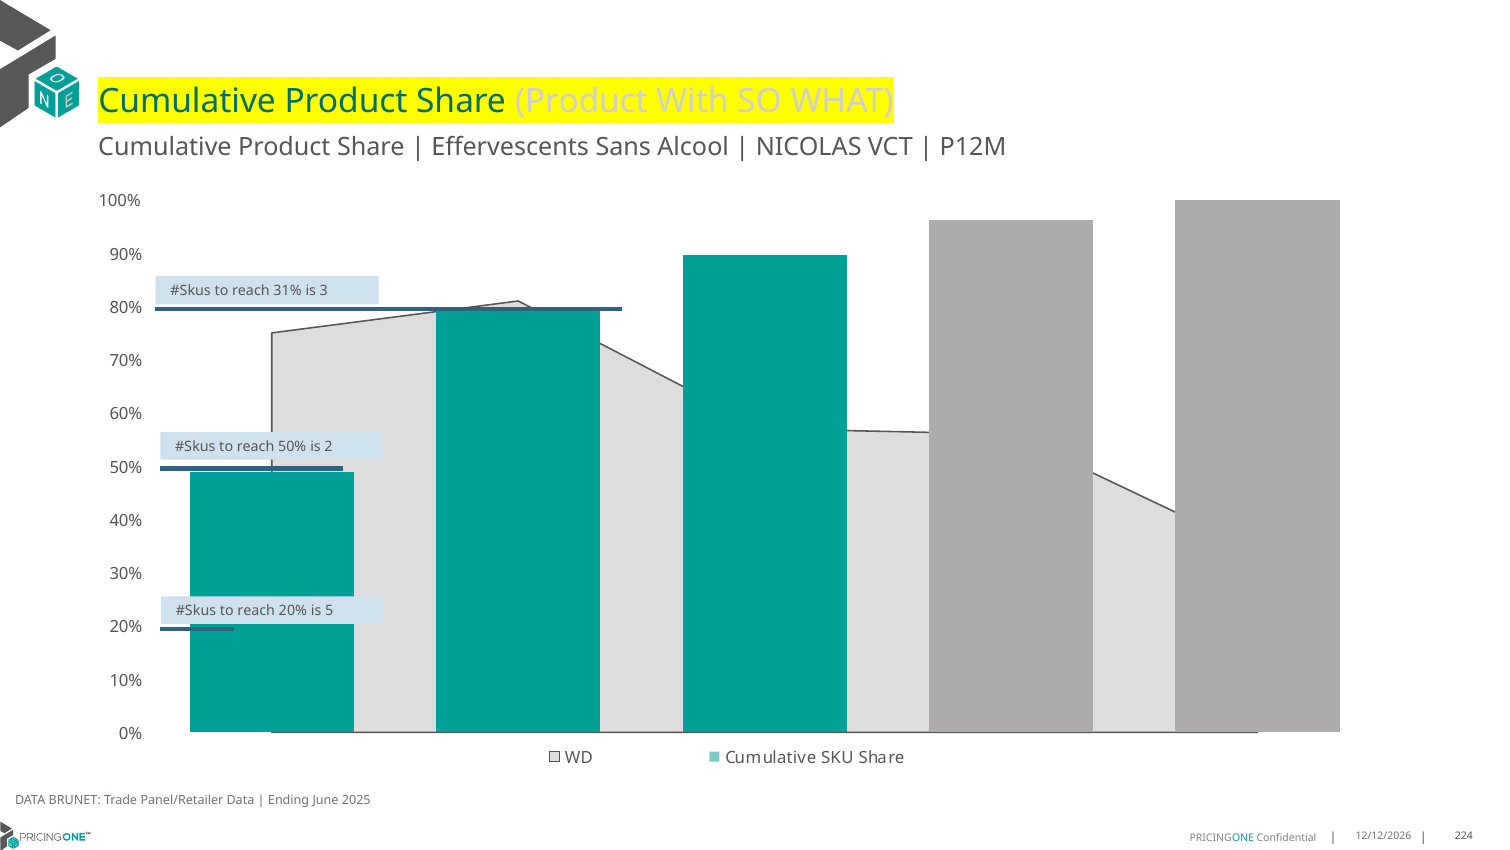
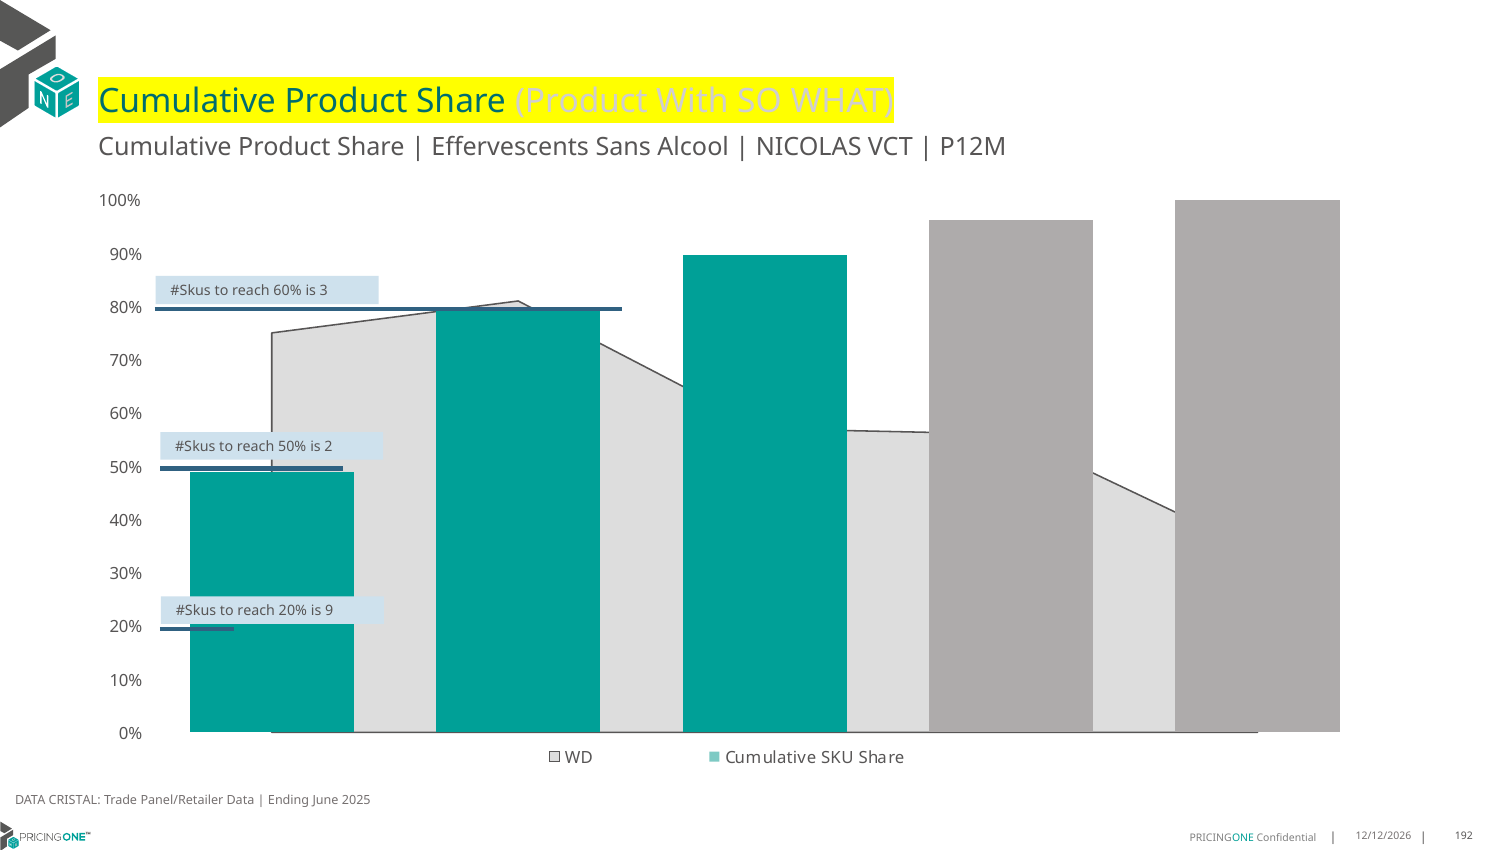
reach 31%: 31% -> 60%
5: 5 -> 9
BRUNET: BRUNET -> CRISTAL
224: 224 -> 192
